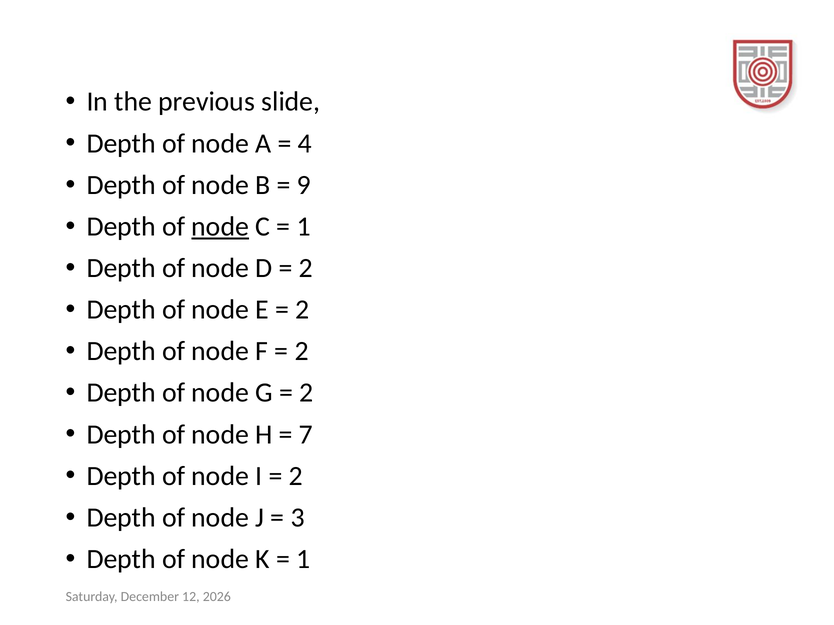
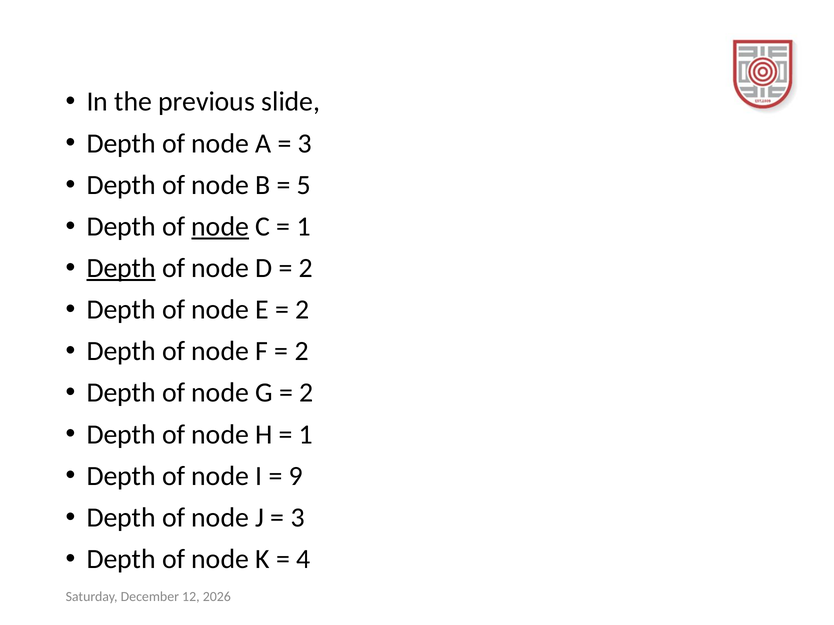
4 at (305, 144): 4 -> 3
9: 9 -> 5
Depth at (121, 268) underline: none -> present
7 at (306, 435): 7 -> 1
2 at (296, 476): 2 -> 9
1 at (303, 560): 1 -> 4
